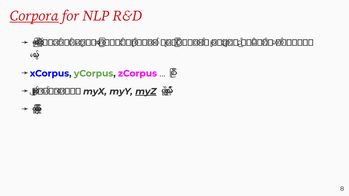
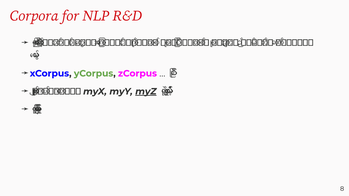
Corpora underline: present -> none
